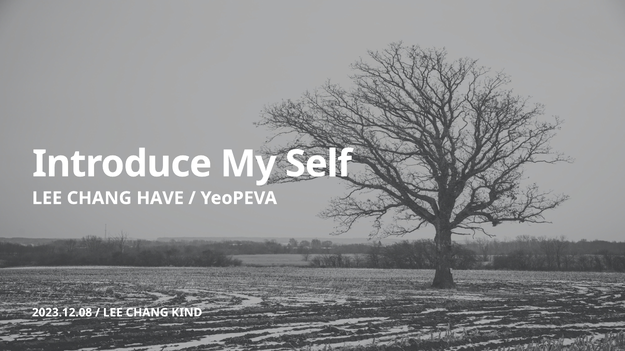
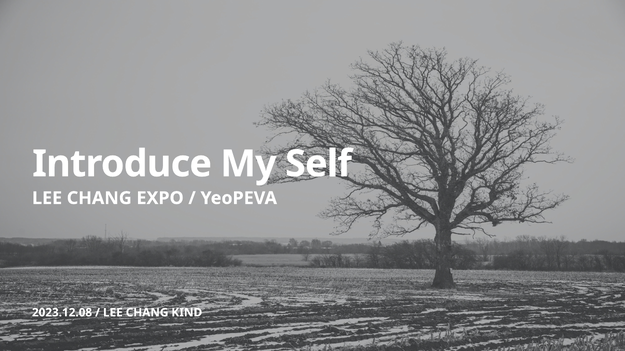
HAVE: HAVE -> EXPO
